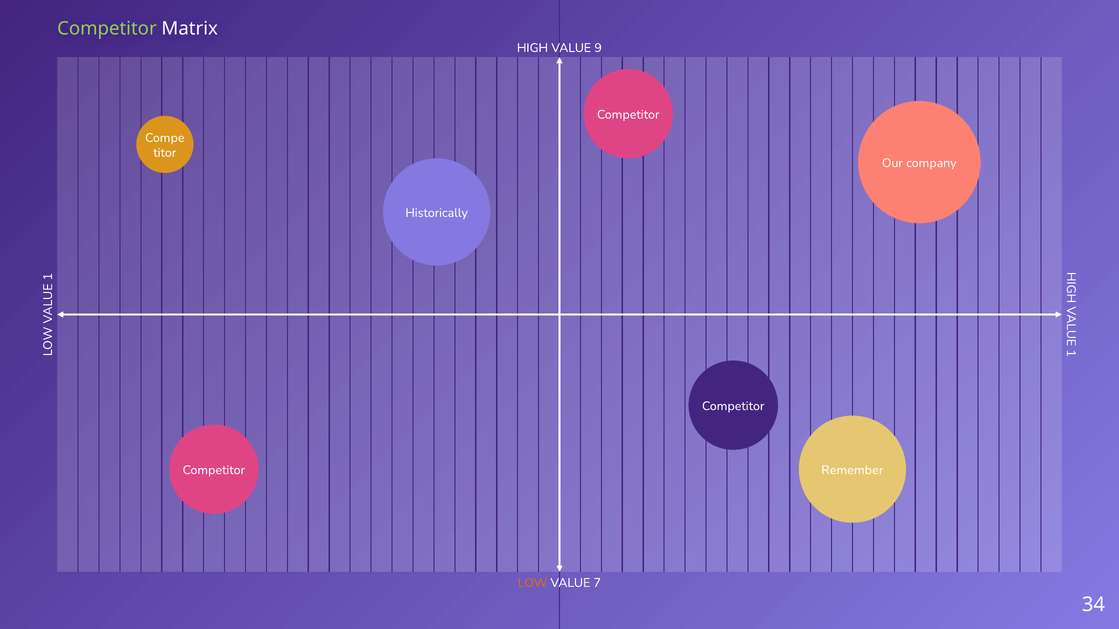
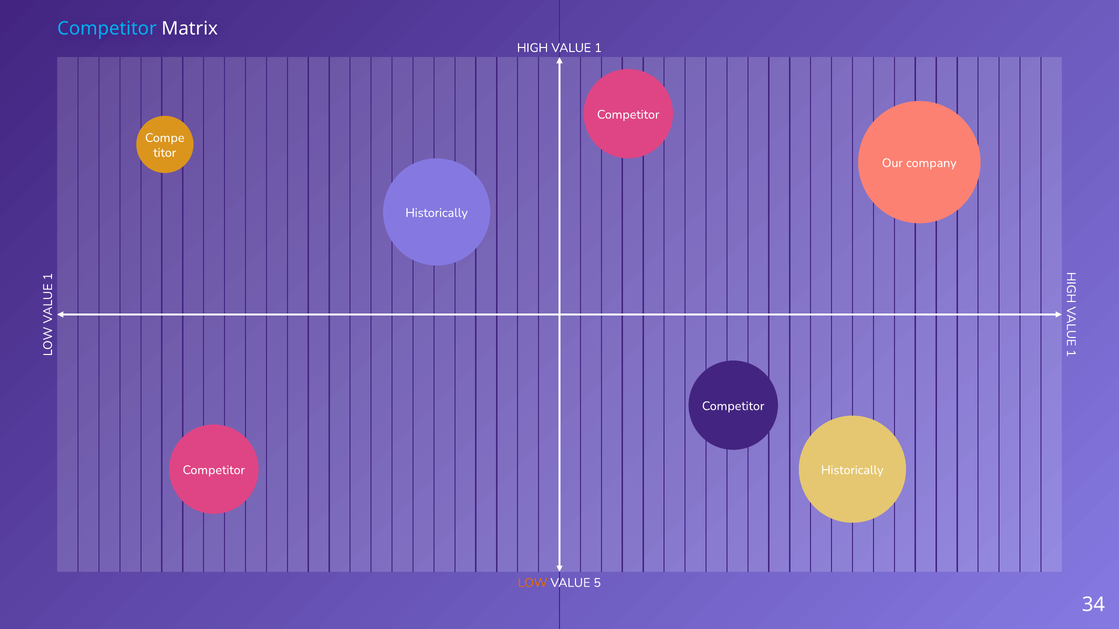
Competitor at (107, 28) colour: light green -> light blue
VALUE 9: 9 -> 1
Remember at (852, 470): Remember -> Historically
7: 7 -> 5
